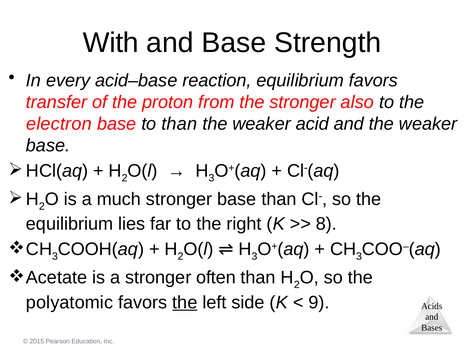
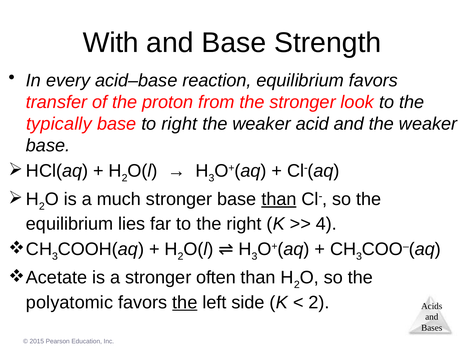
also: also -> look
electron: electron -> typically
to than: than -> right
than at (279, 199) underline: none -> present
8: 8 -> 4
9 at (319, 302): 9 -> 2
